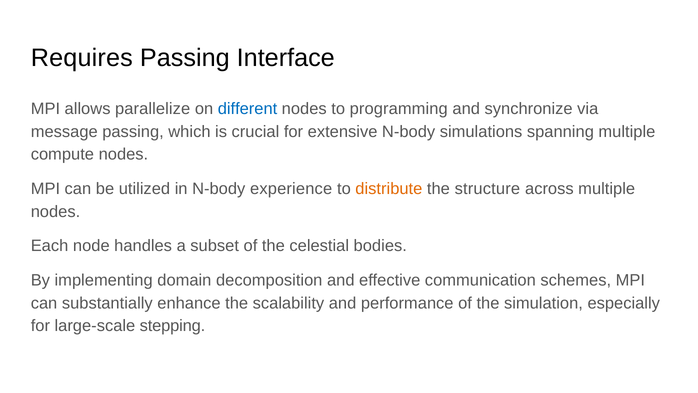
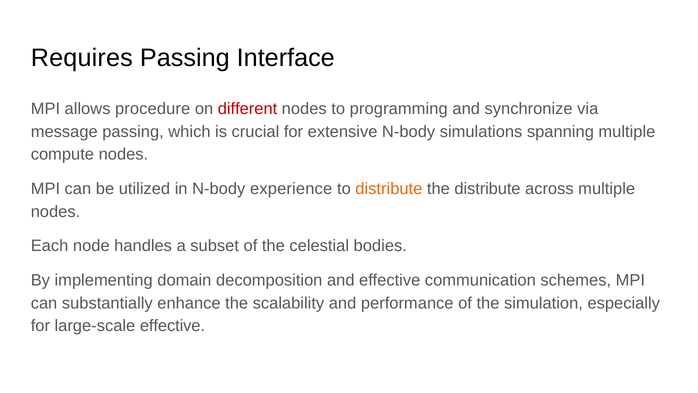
parallelize: parallelize -> procedure
different colour: blue -> red
the structure: structure -> distribute
large-scale stepping: stepping -> effective
